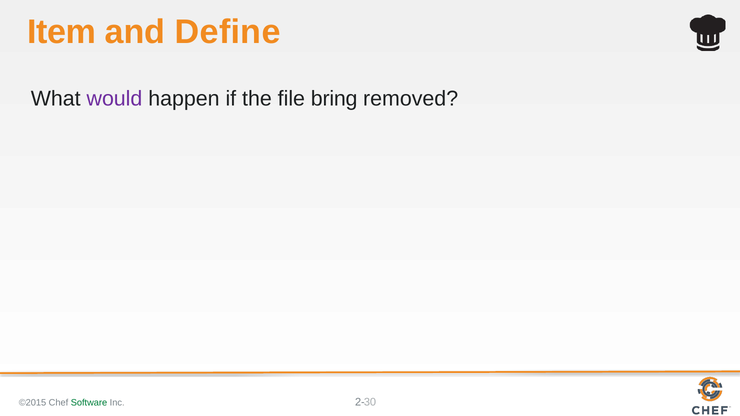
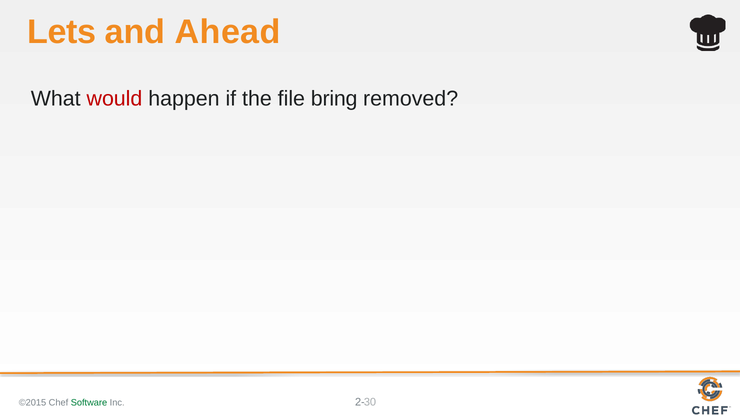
Item: Item -> Lets
Define: Define -> Ahead
would colour: purple -> red
